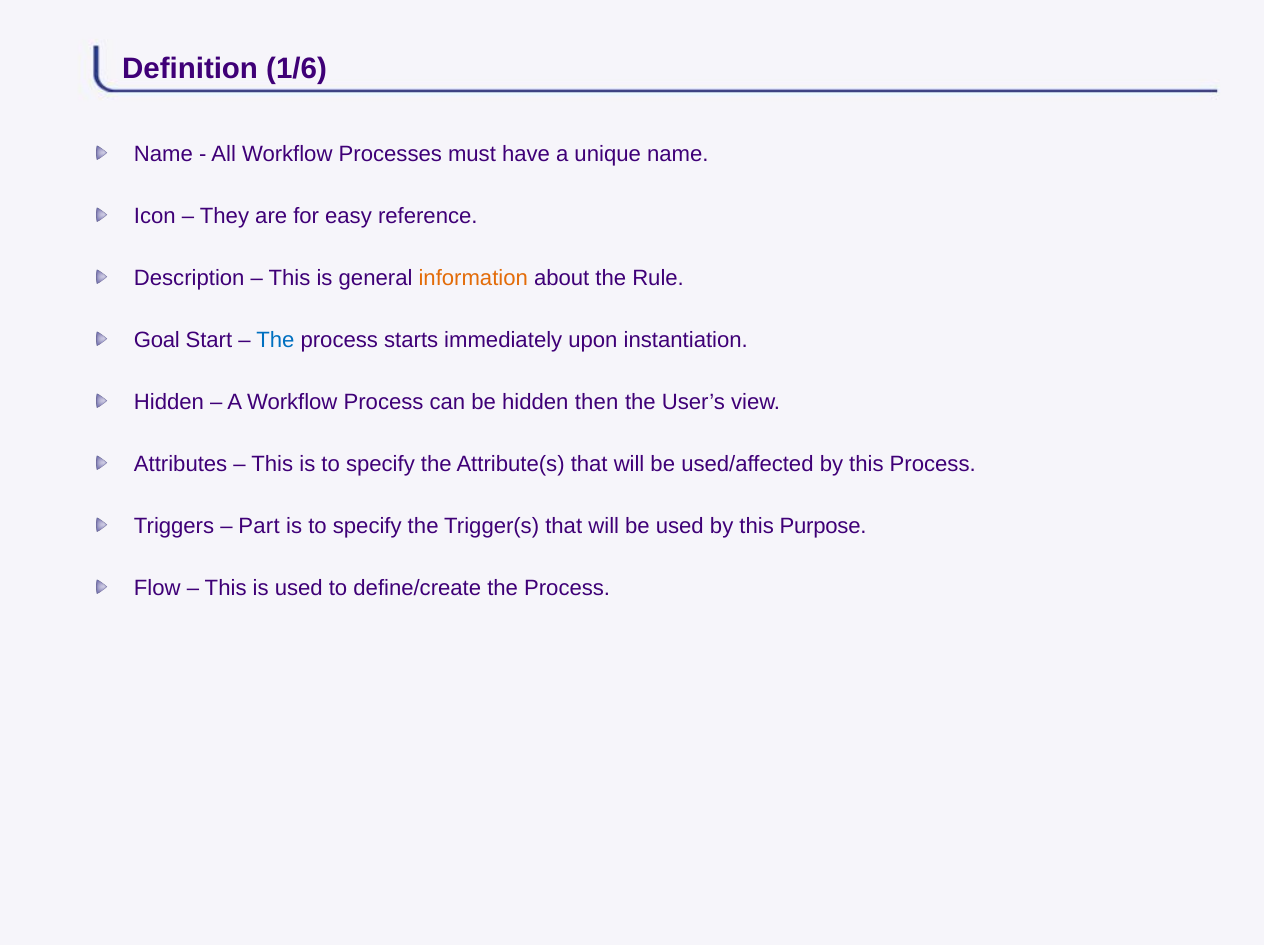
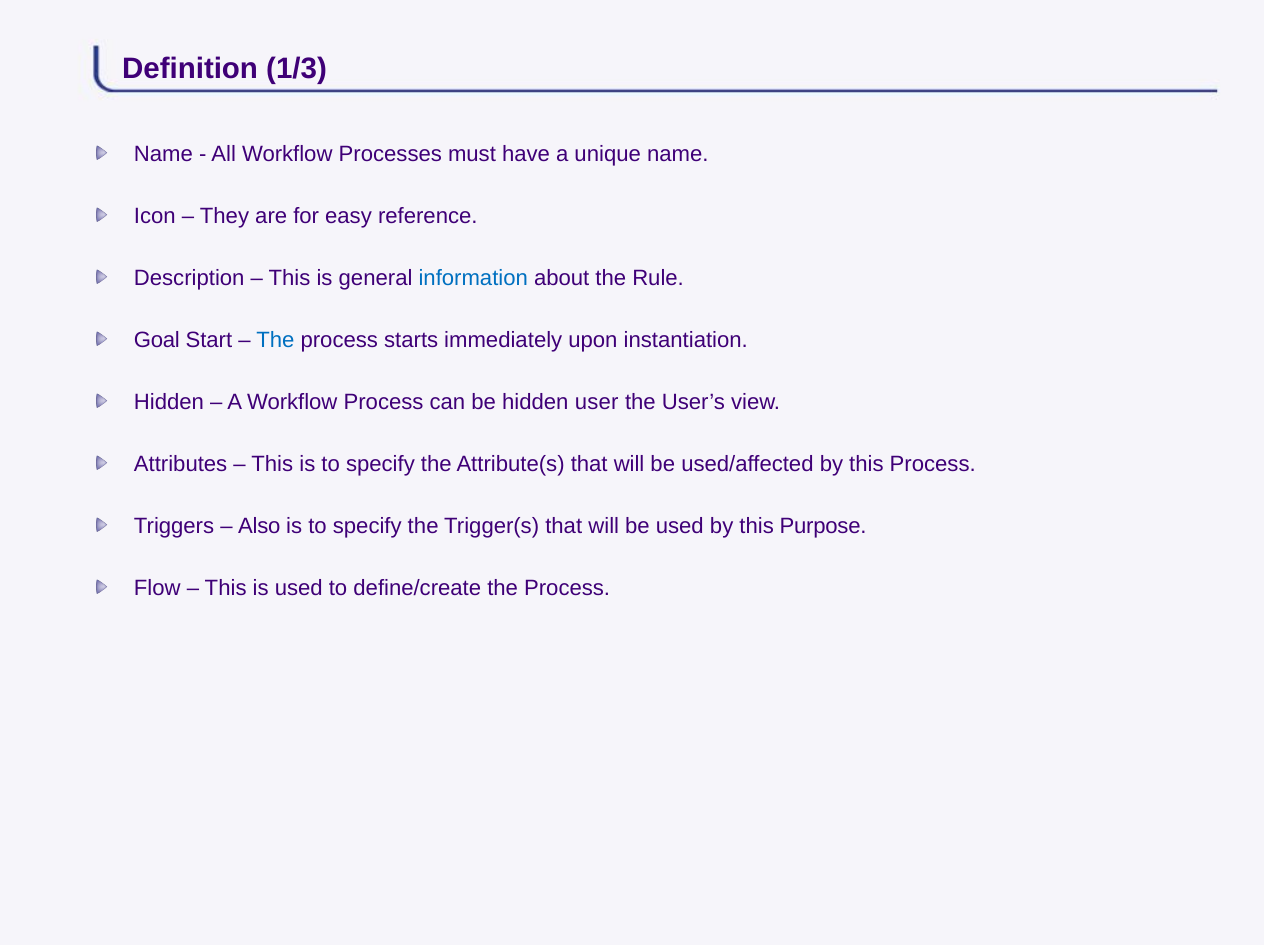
1/6: 1/6 -> 1/3
information colour: orange -> blue
then: then -> user
Part: Part -> Also
